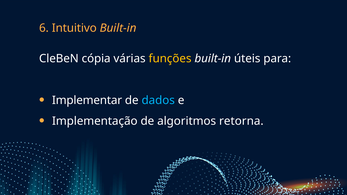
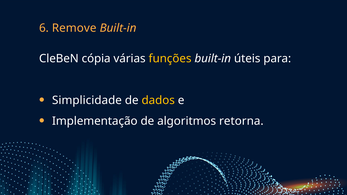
Intuitivo: Intuitivo -> Remove
Implementar: Implementar -> Simplicidade
dados colour: light blue -> yellow
